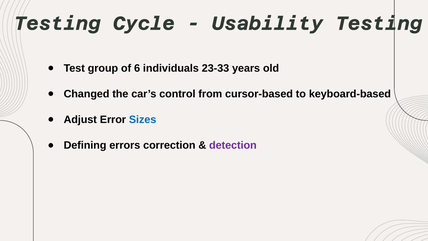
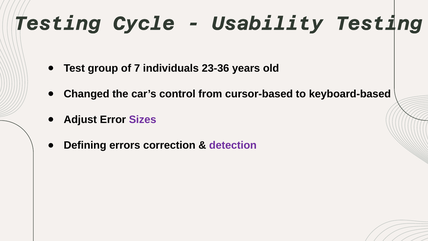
6: 6 -> 7
23-33: 23-33 -> 23-36
Sizes colour: blue -> purple
